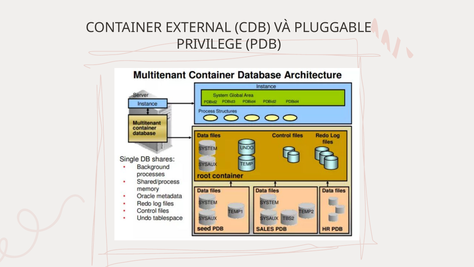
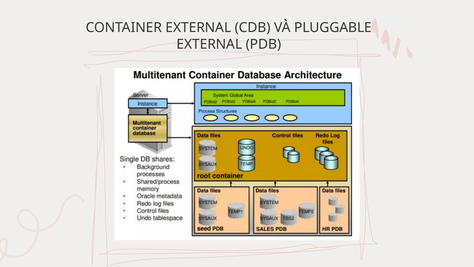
PRIVILEGE at (209, 44): PRIVILEGE -> EXTERNAL
